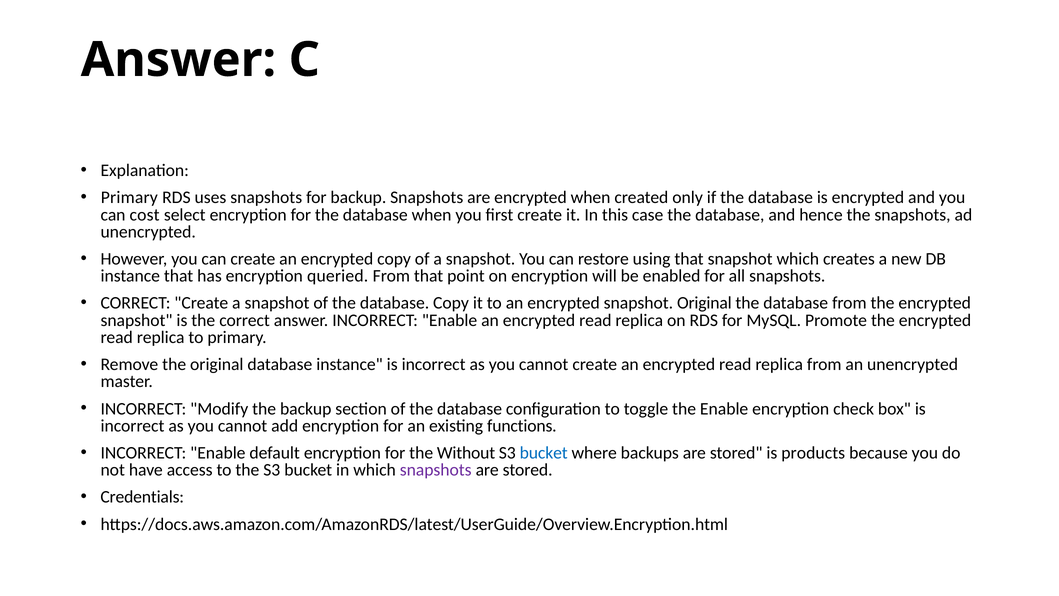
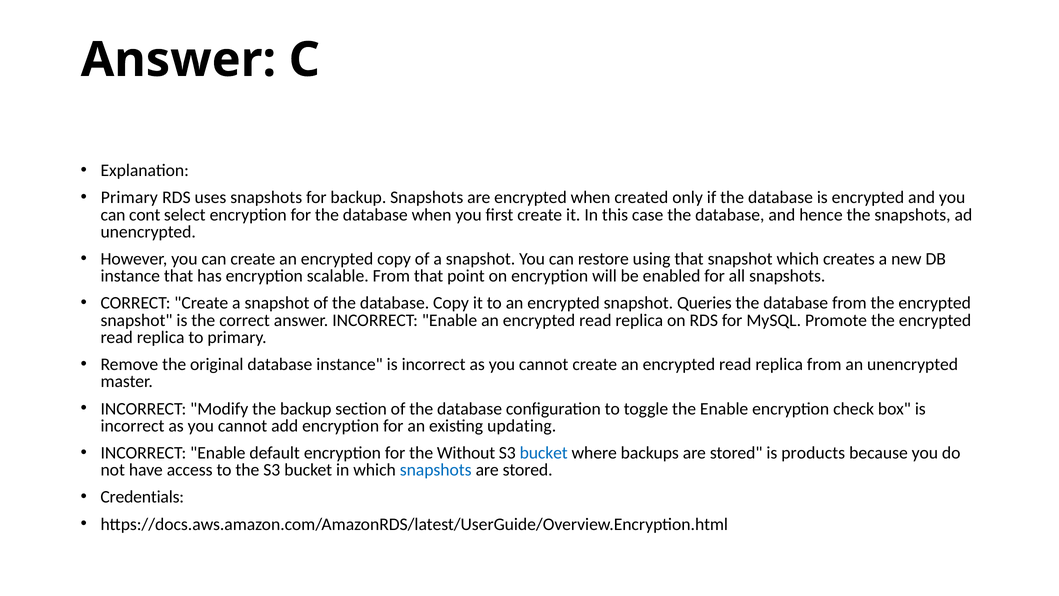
cost: cost -> cont
queried: queried -> scalable
snapshot Original: Original -> Queries
functions: functions -> updating
snapshots at (436, 470) colour: purple -> blue
